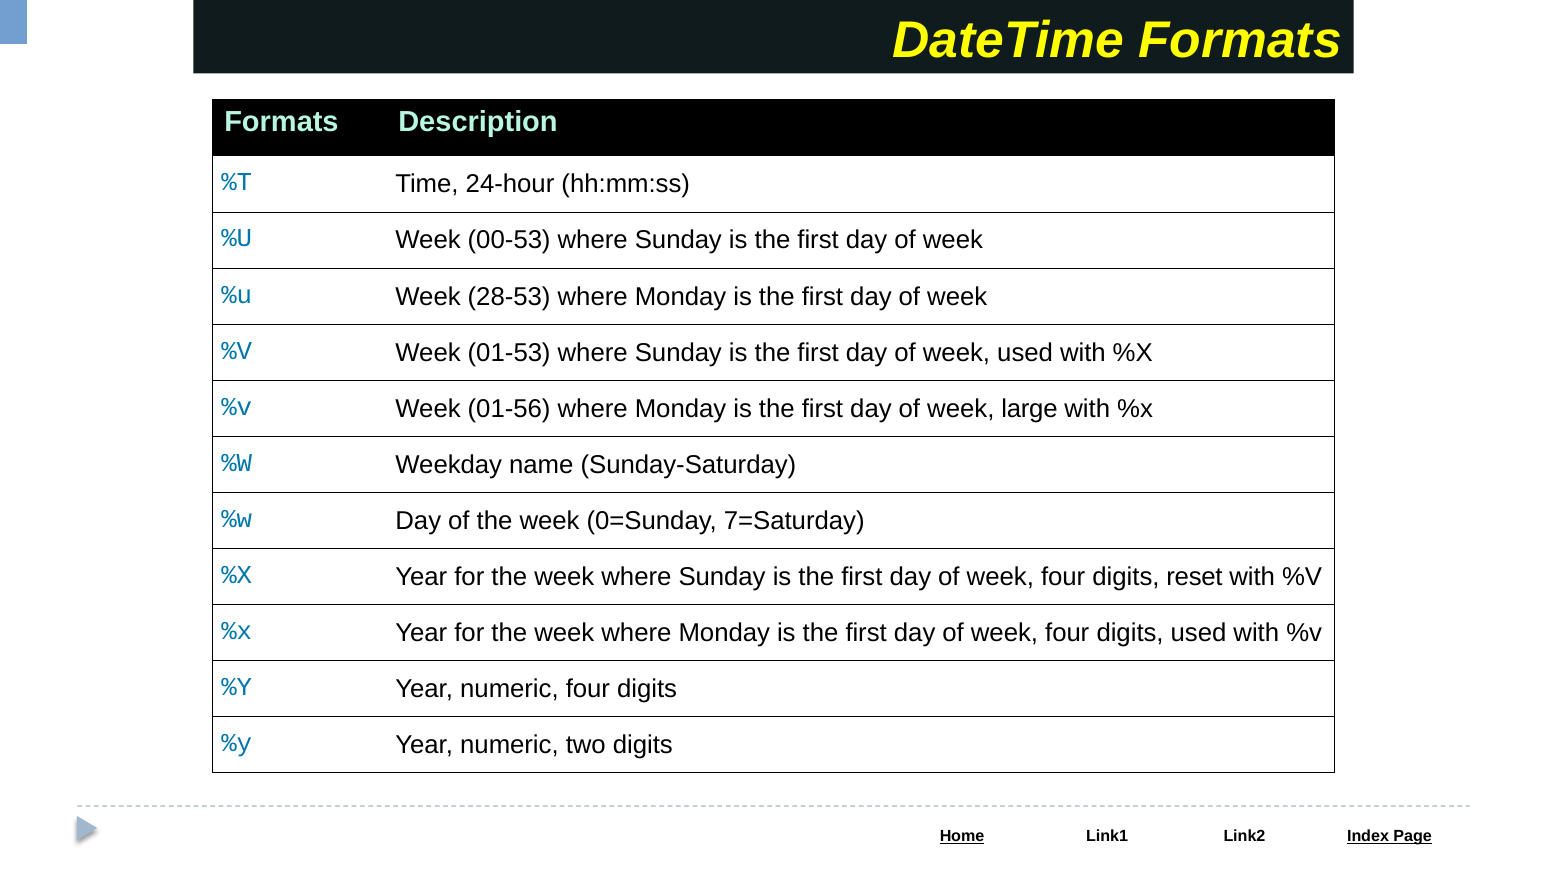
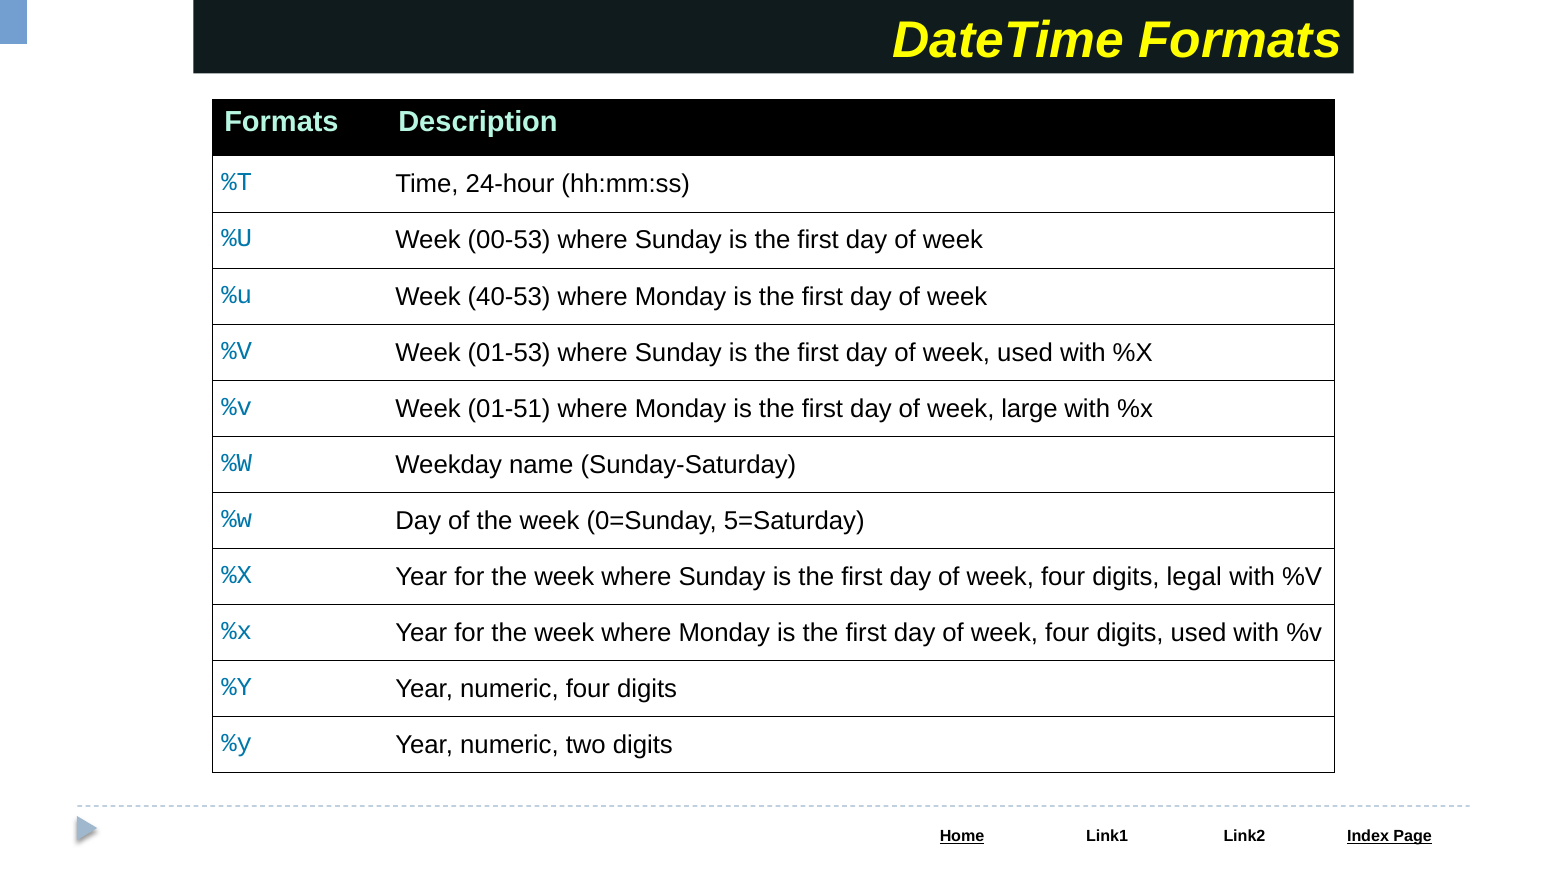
28-53: 28-53 -> 40-53
01-56: 01-56 -> 01-51
7=Saturday: 7=Saturday -> 5=Saturday
reset: reset -> legal
